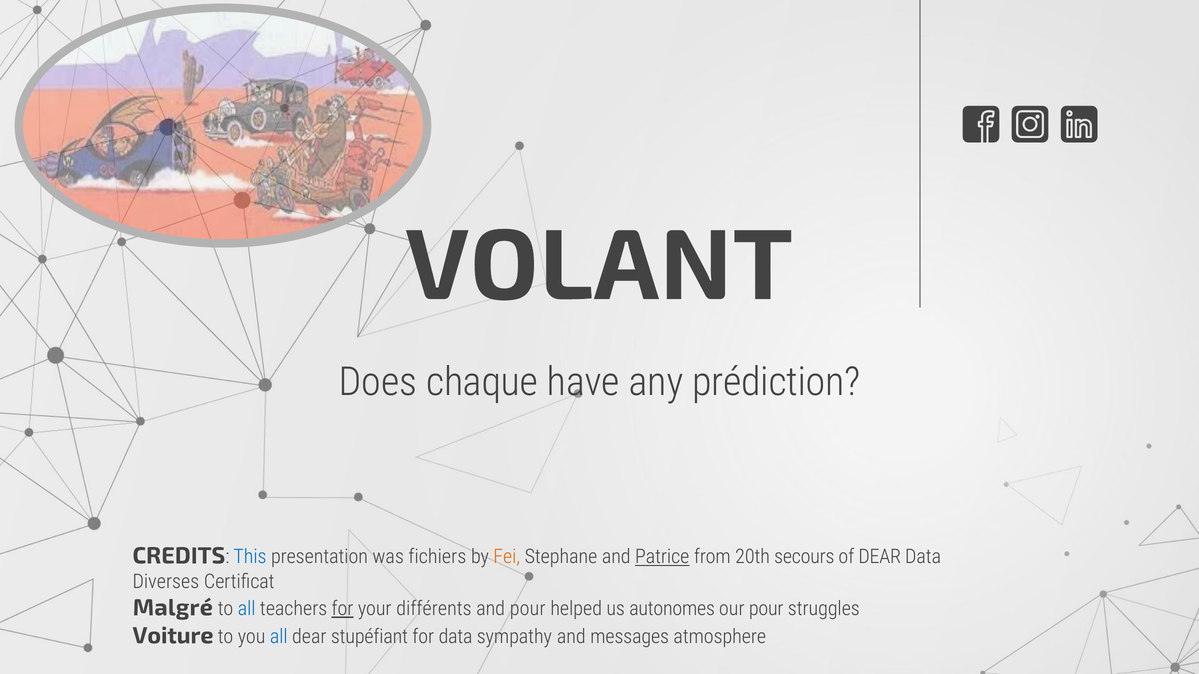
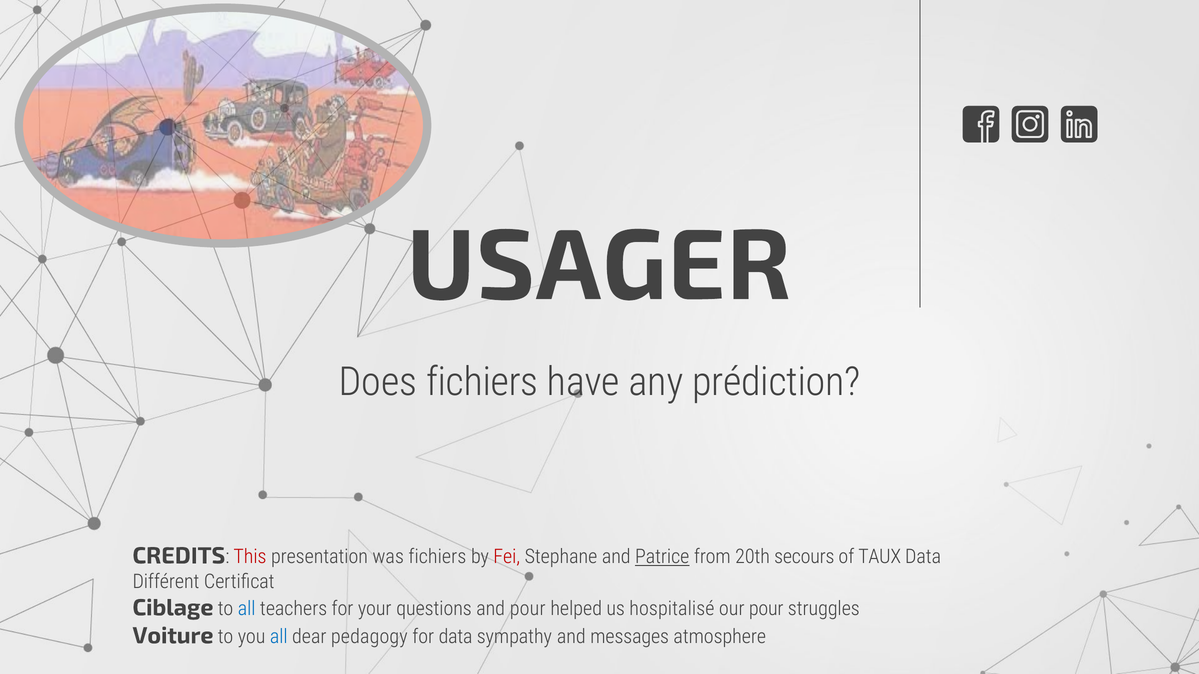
VOLANT: VOLANT -> USAGER
Does chaque: chaque -> fichiers
This colour: blue -> red
Fei colour: orange -> red
of DEAR: DEAR -> TAUX
Diverses: Diverses -> Différent
Malgré: Malgré -> Ciblage
for at (342, 609) underline: present -> none
différents: différents -> questions
autonomes: autonomes -> hospitalisé
stupéfiant: stupéfiant -> pedagogy
